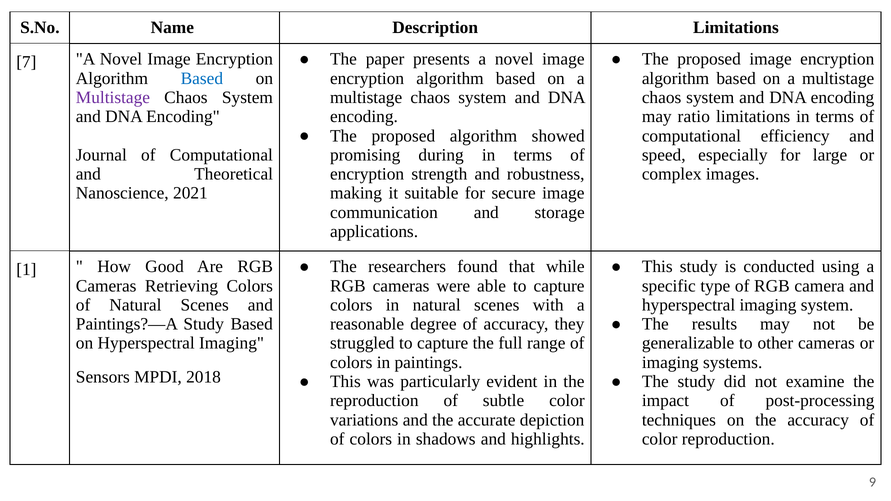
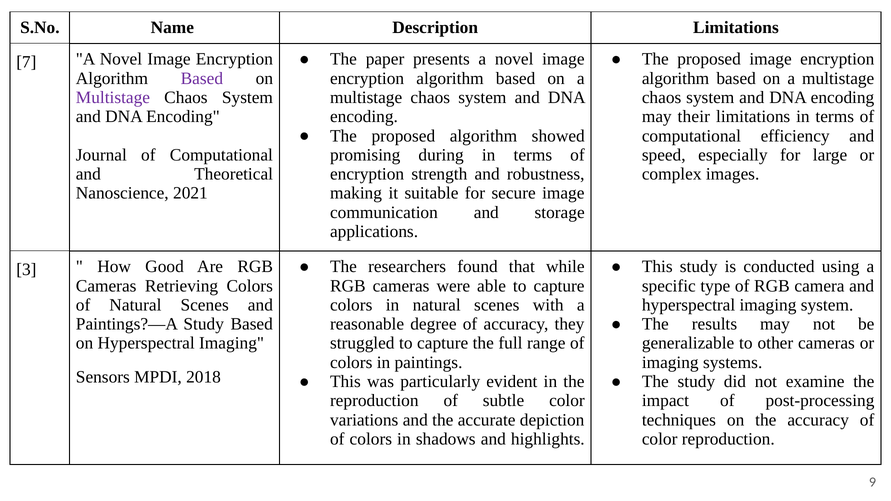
Based at (202, 78) colour: blue -> purple
ratio: ratio -> their
1: 1 -> 3
